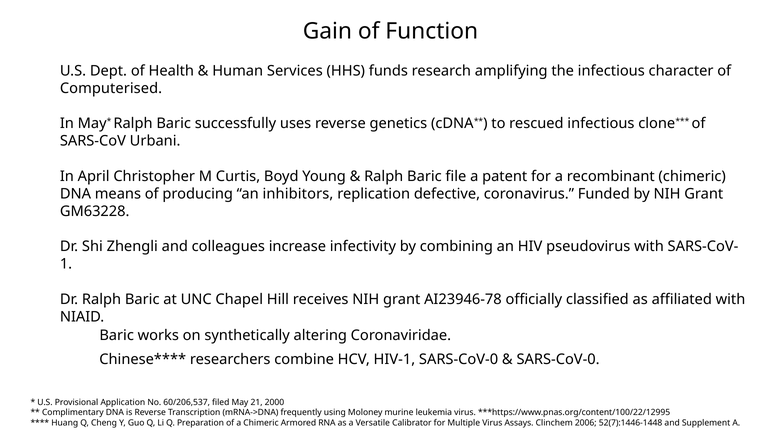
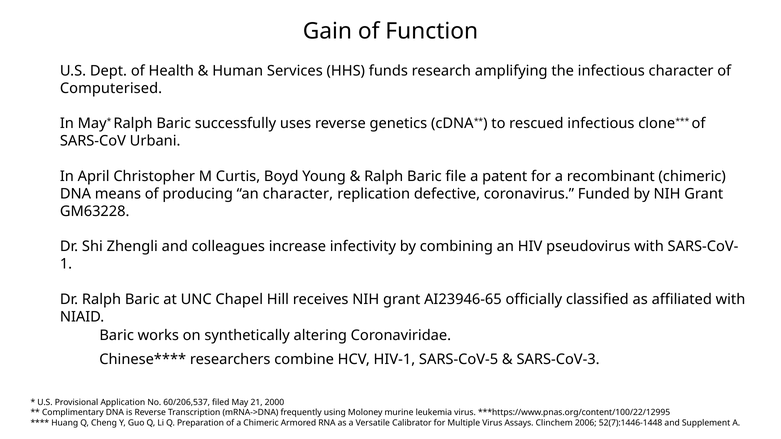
an inhibitors: inhibitors -> character
AI23946-78: AI23946-78 -> AI23946-65
HIV-1 SARS-CoV-0: SARS-CoV-0 -> SARS-CoV-5
SARS-CoV-0 at (558, 359): SARS-CoV-0 -> SARS-CoV-3
